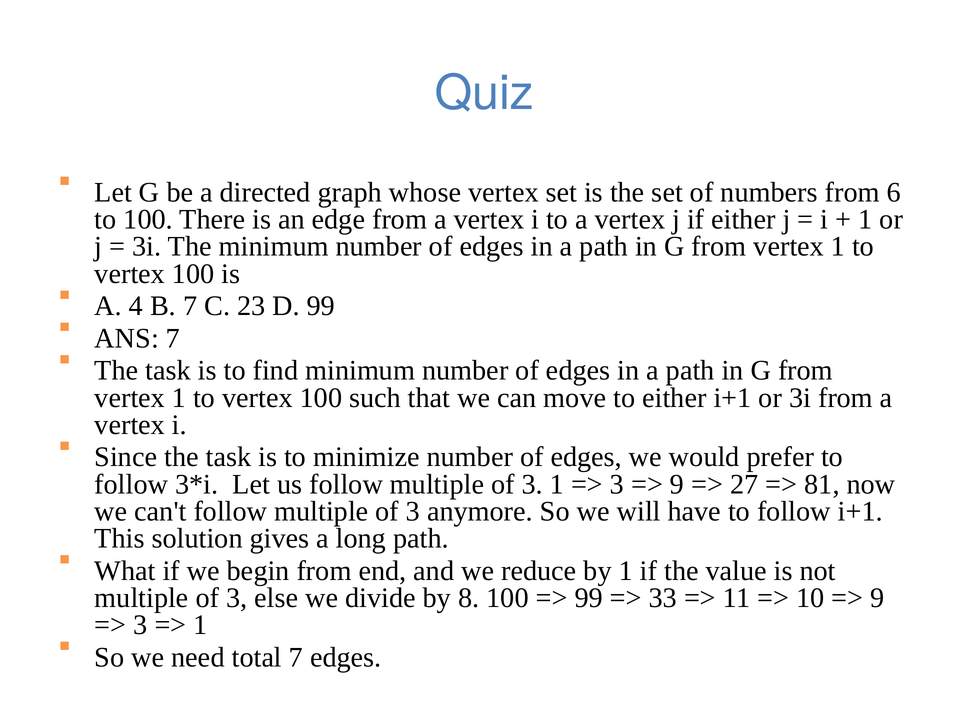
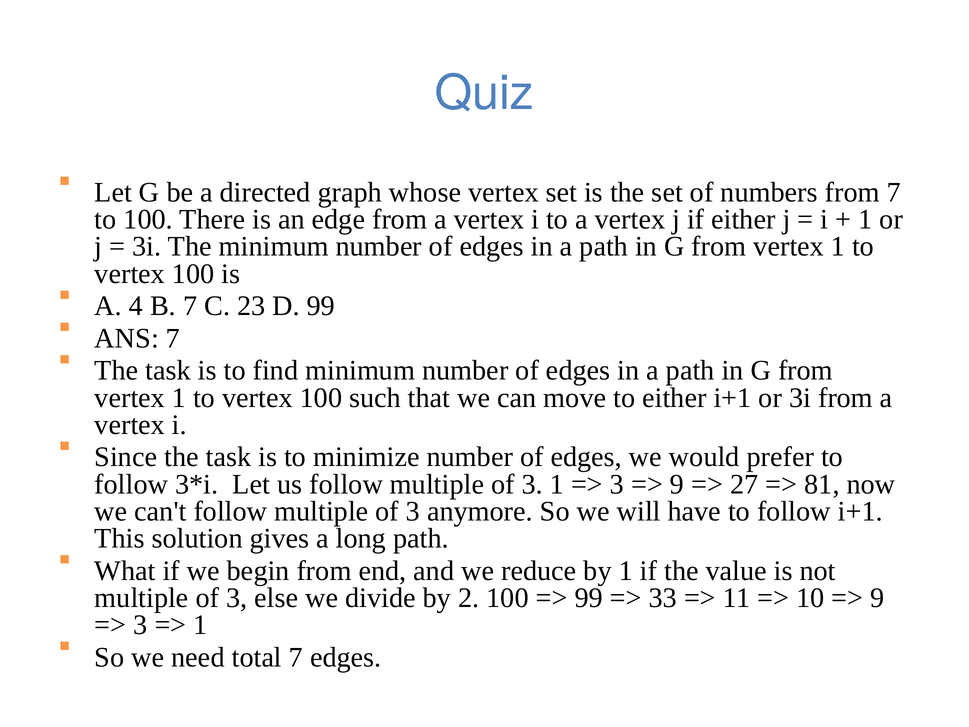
from 6: 6 -> 7
8: 8 -> 2
